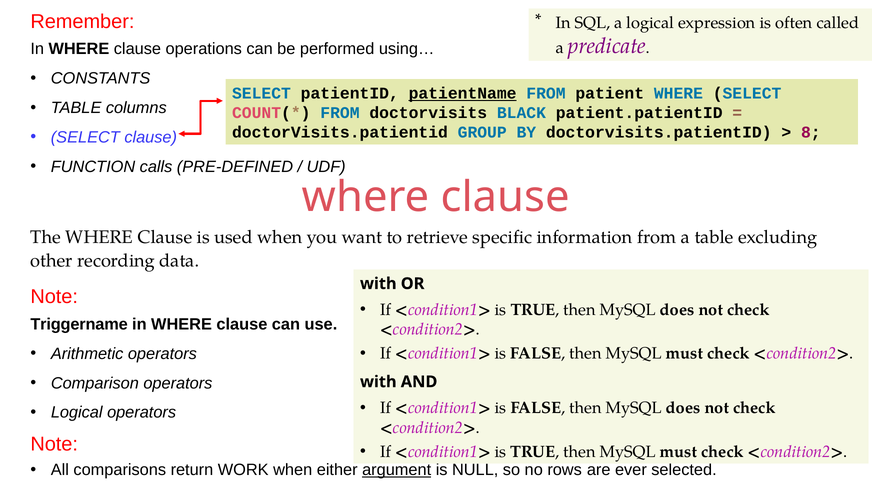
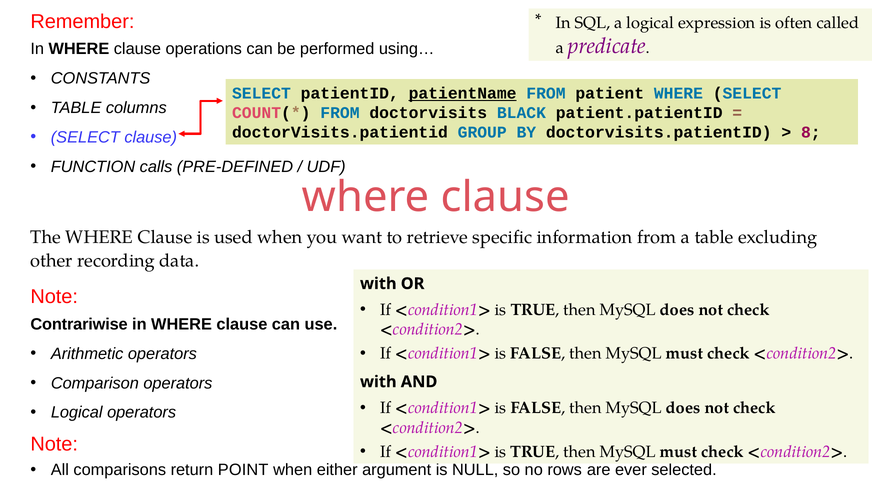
Triggername: Triggername -> Contrariwise
WORK: WORK -> POINT
argument underline: present -> none
